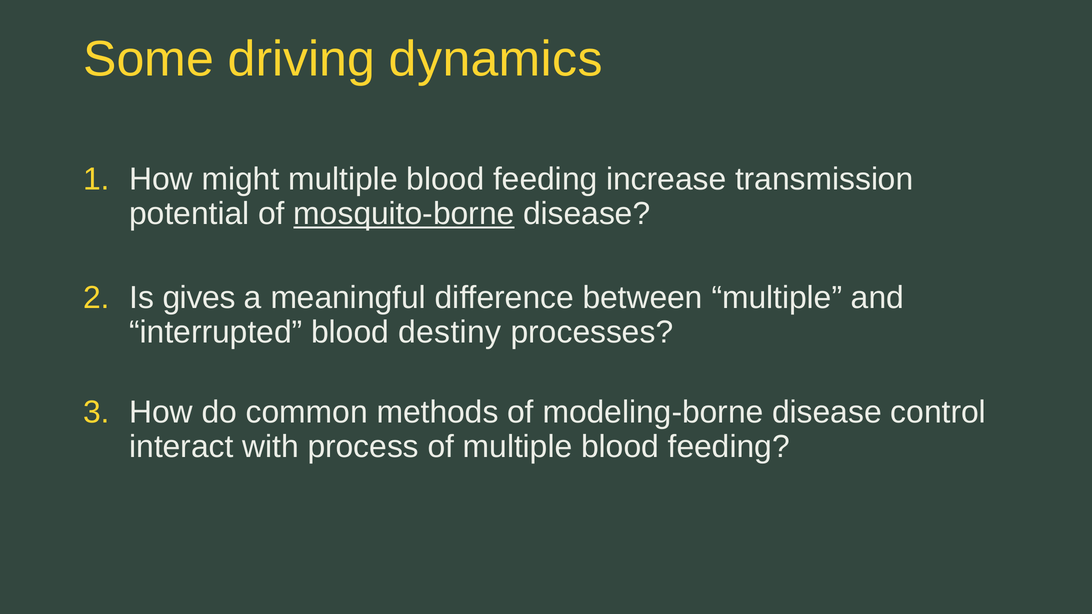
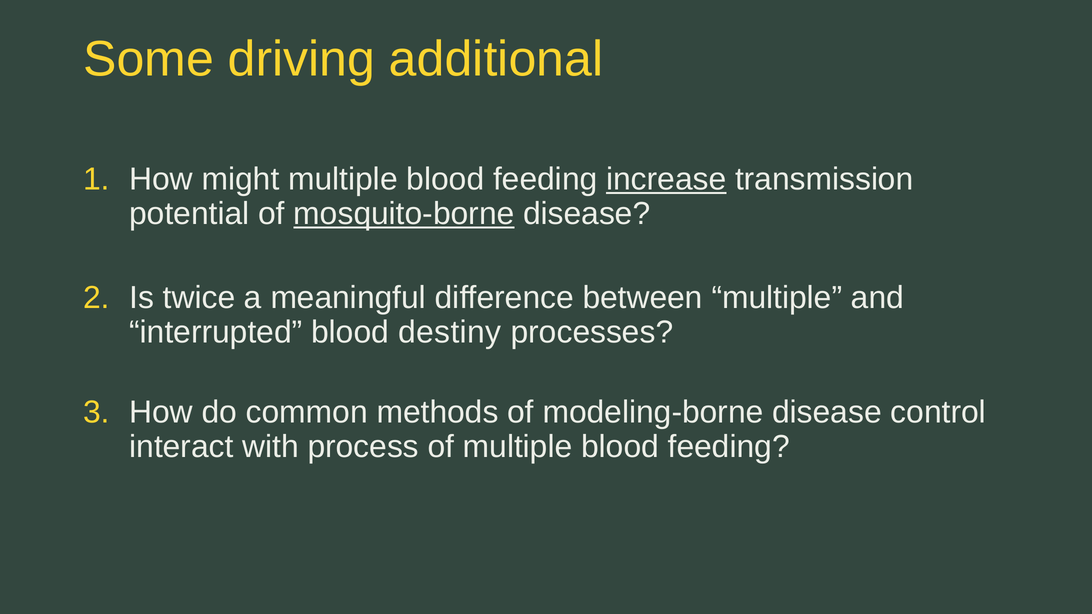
dynamics: dynamics -> additional
increase underline: none -> present
gives: gives -> twice
